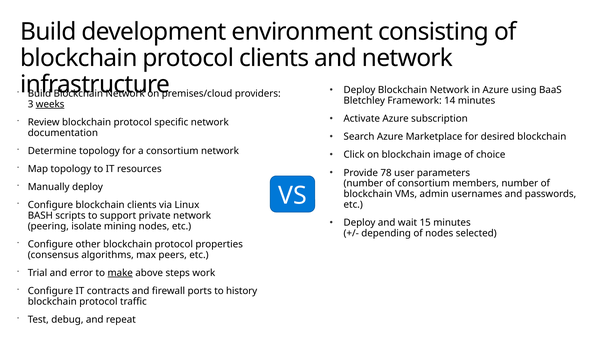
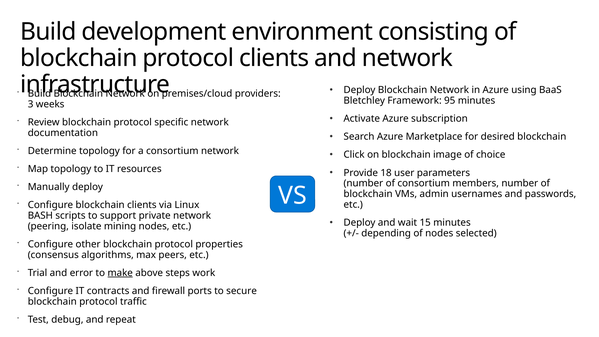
14: 14 -> 95
weeks underline: present -> none
78: 78 -> 18
history: history -> secure
